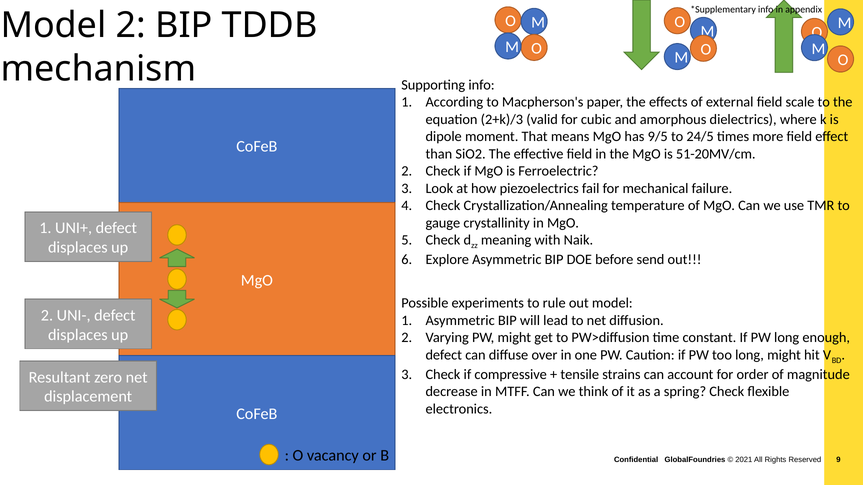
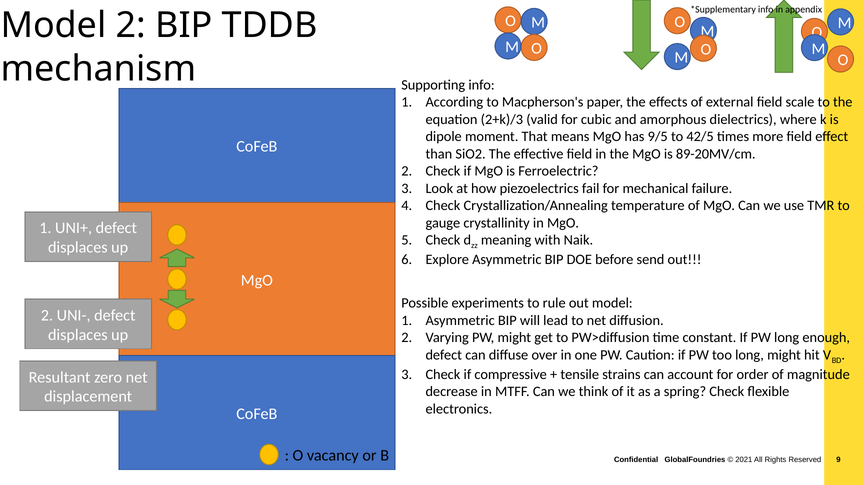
24/5: 24/5 -> 42/5
51-20MV/cm: 51-20MV/cm -> 89-20MV/cm
